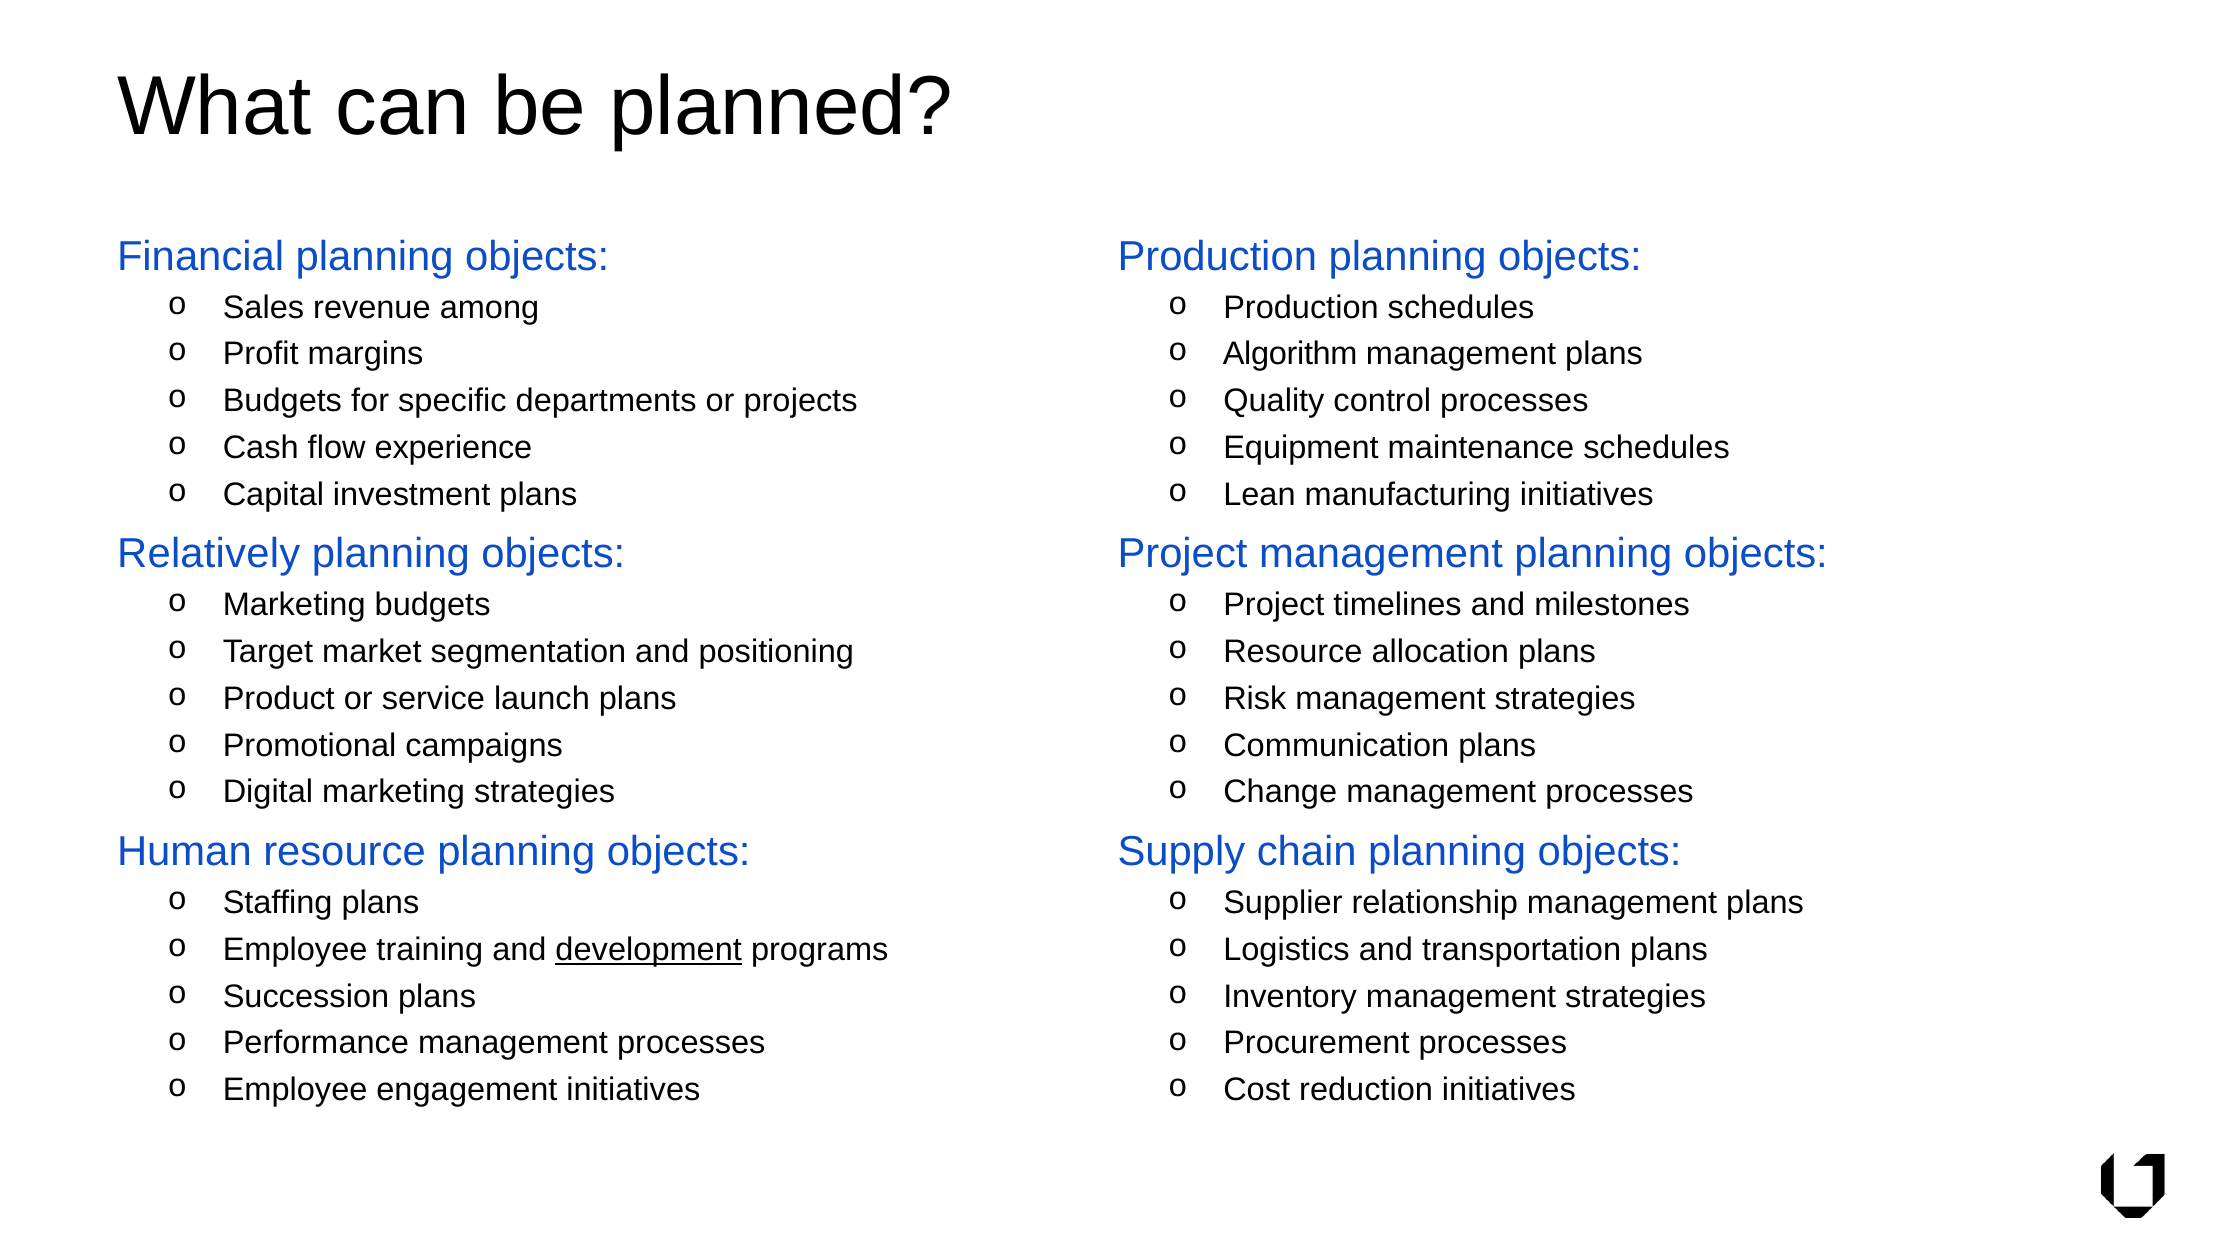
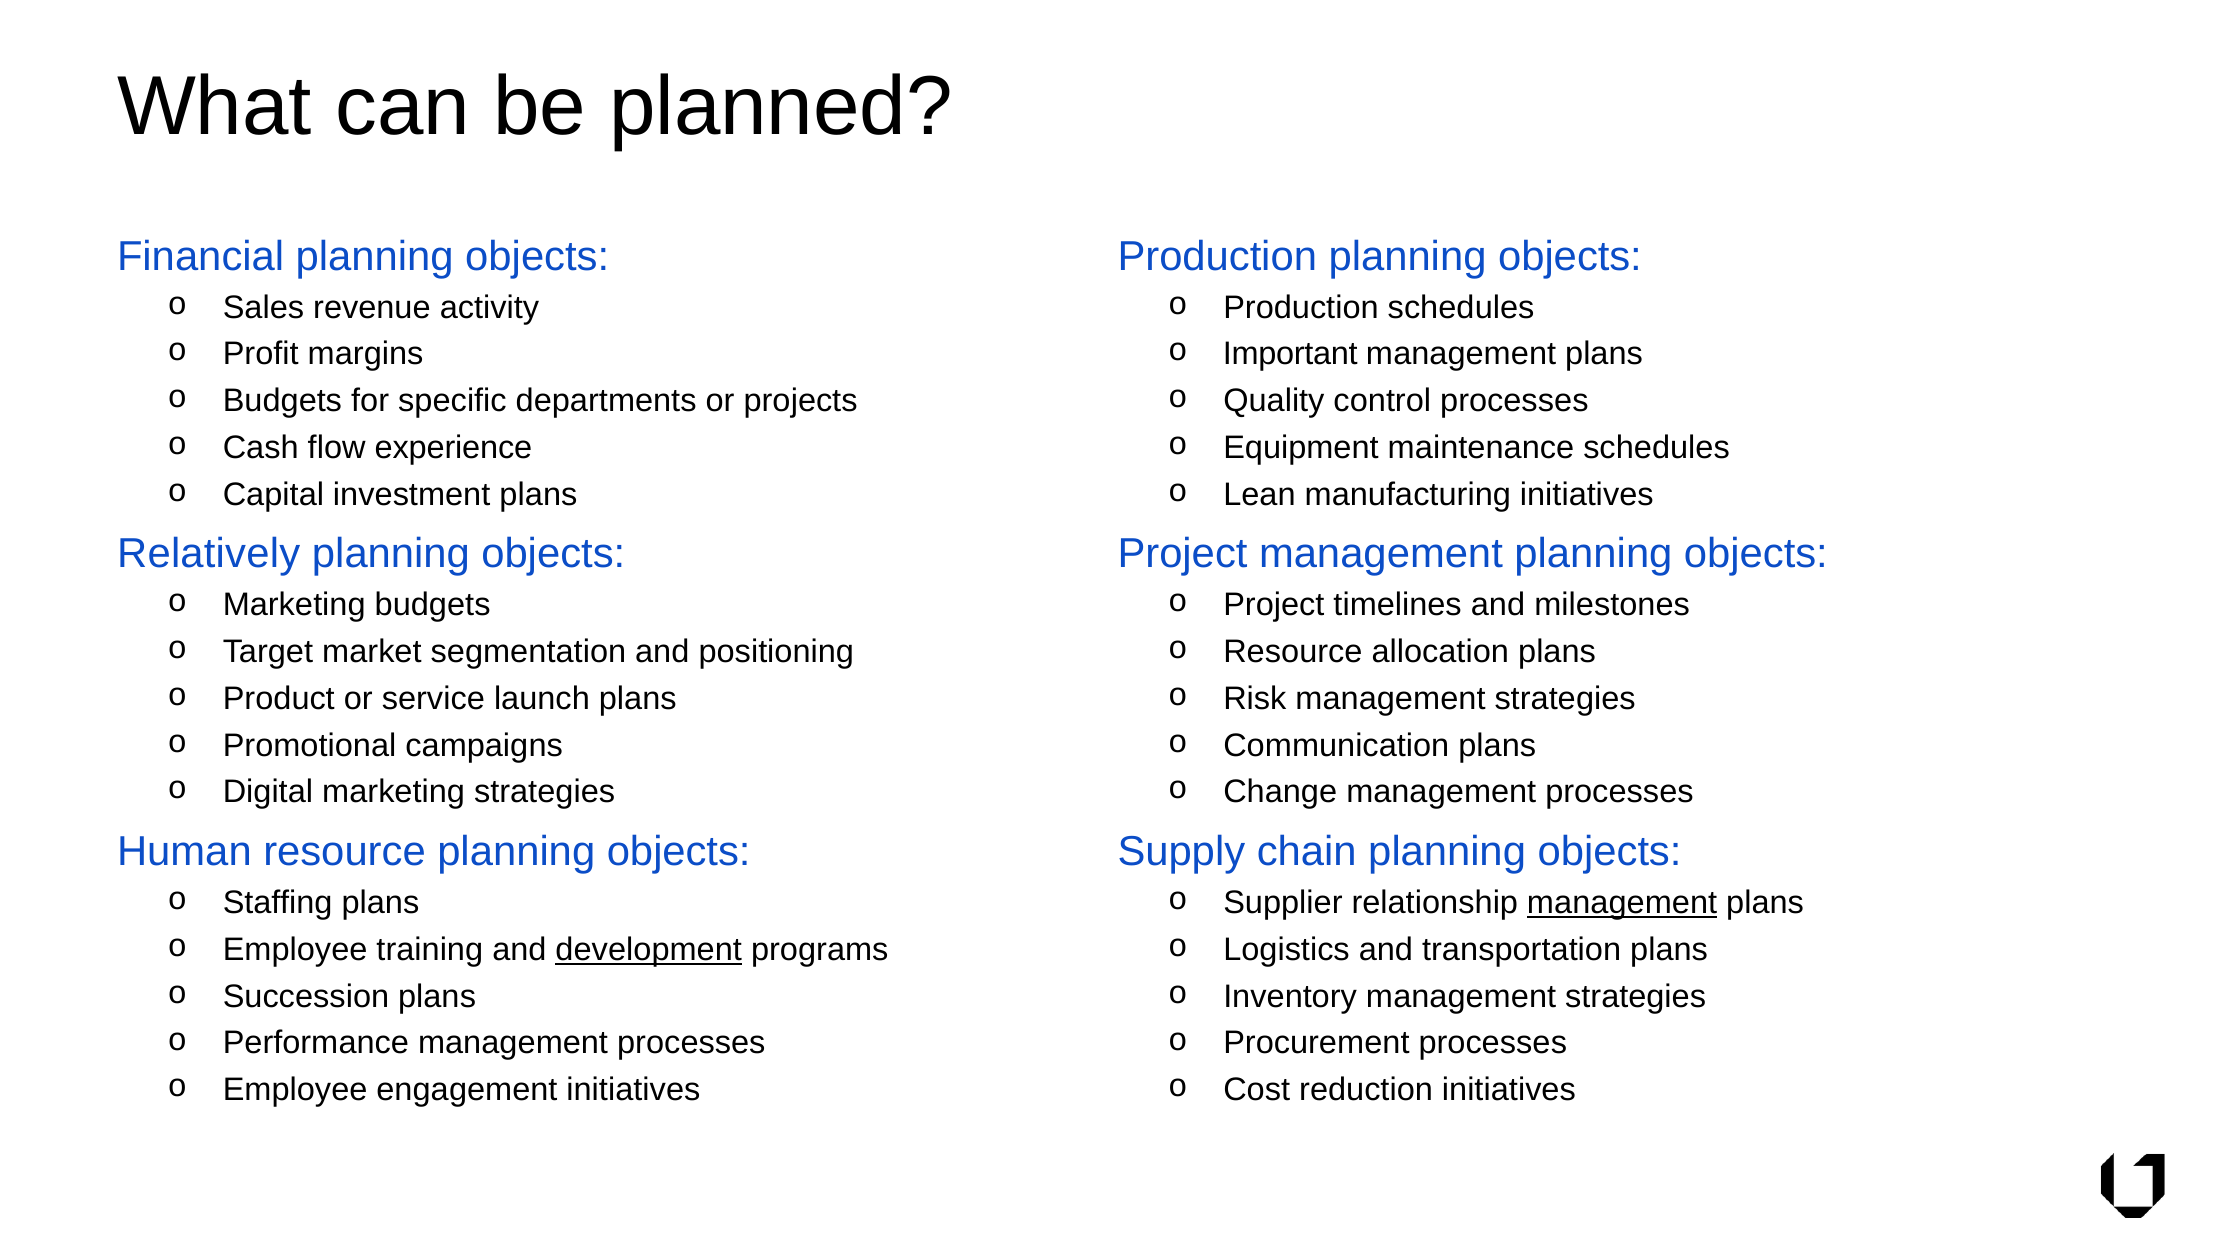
among: among -> activity
Algorithm: Algorithm -> Important
management at (1622, 903) underline: none -> present
